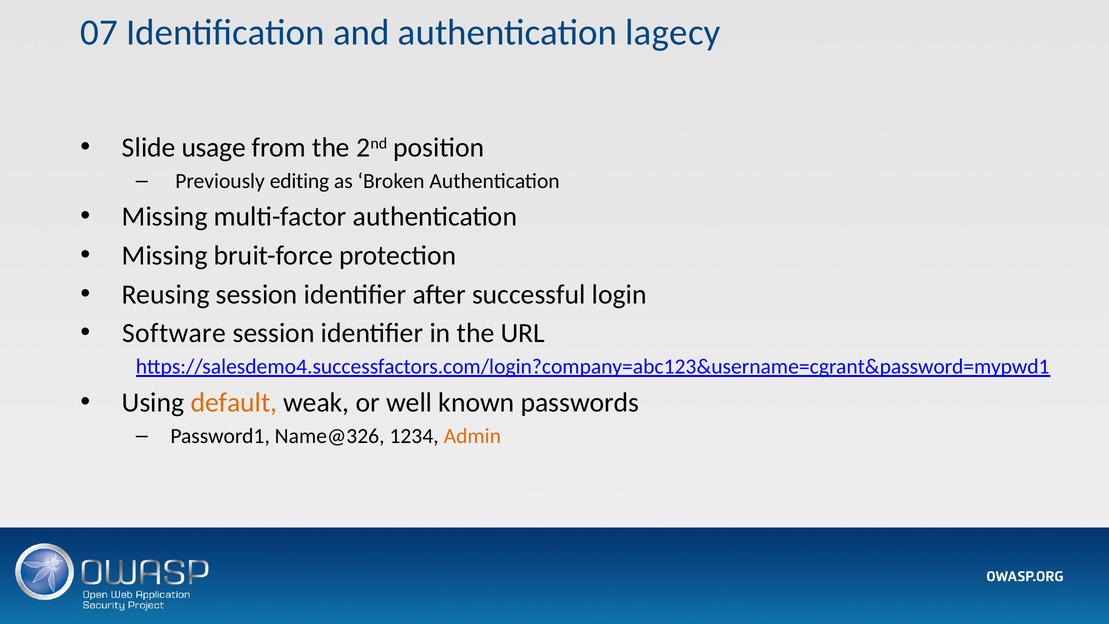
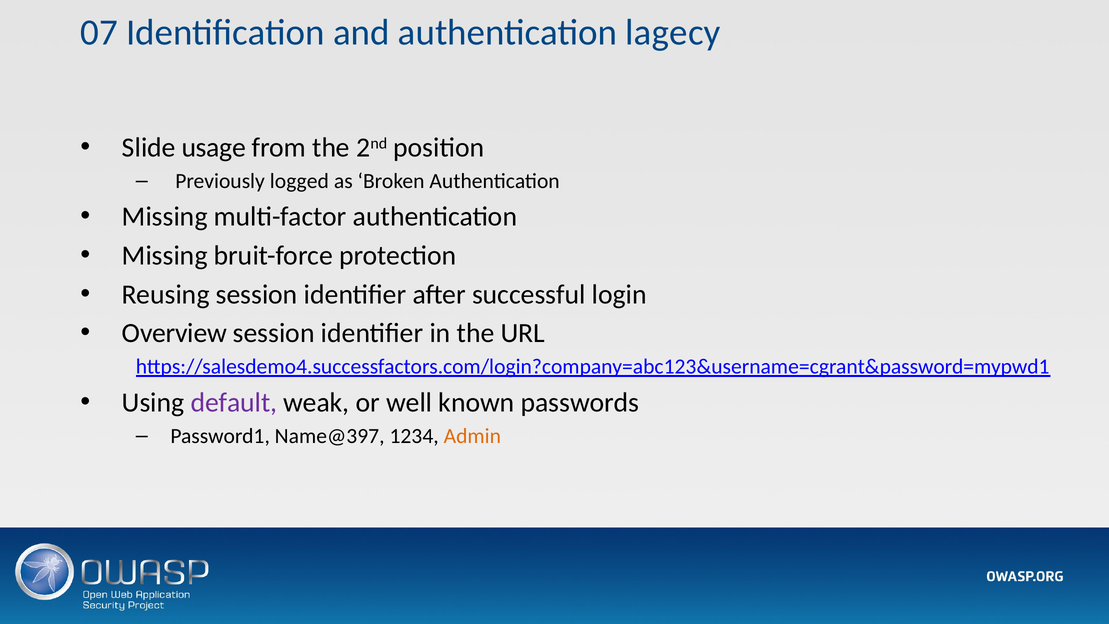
editing: editing -> logged
Software: Software -> Overview
default colour: orange -> purple
Name@326: Name@326 -> Name@397
